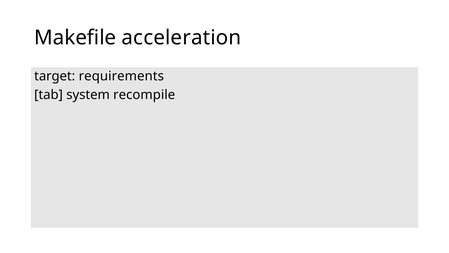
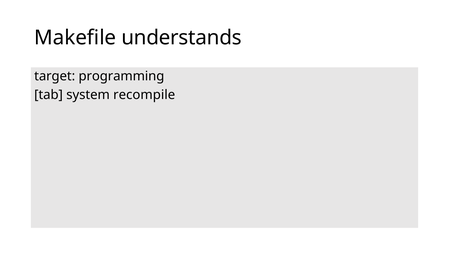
acceleration: acceleration -> understands
requirements: requirements -> programming
